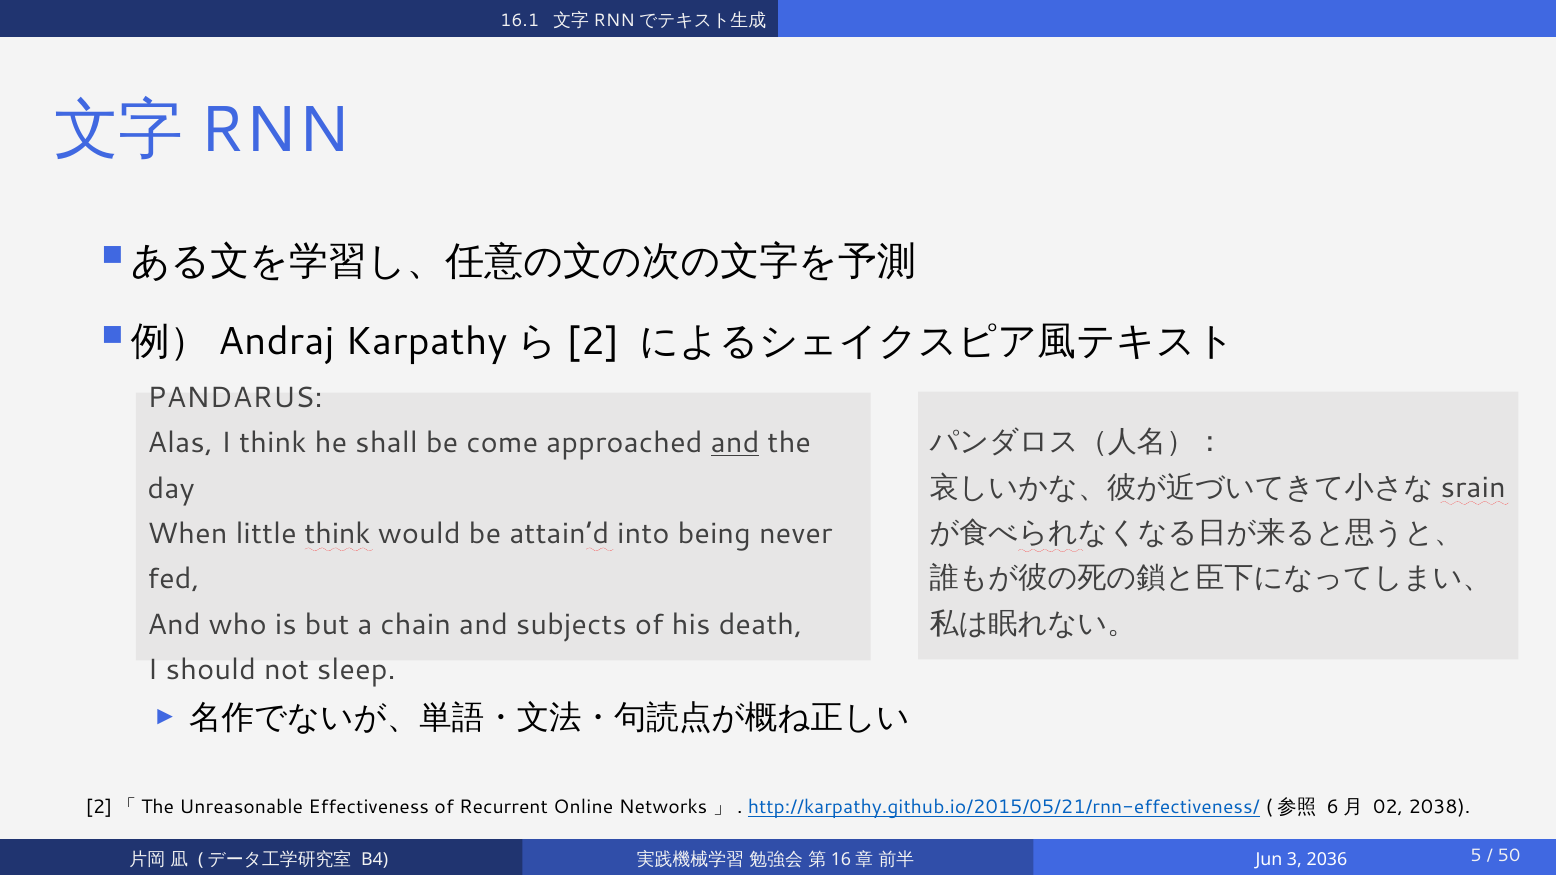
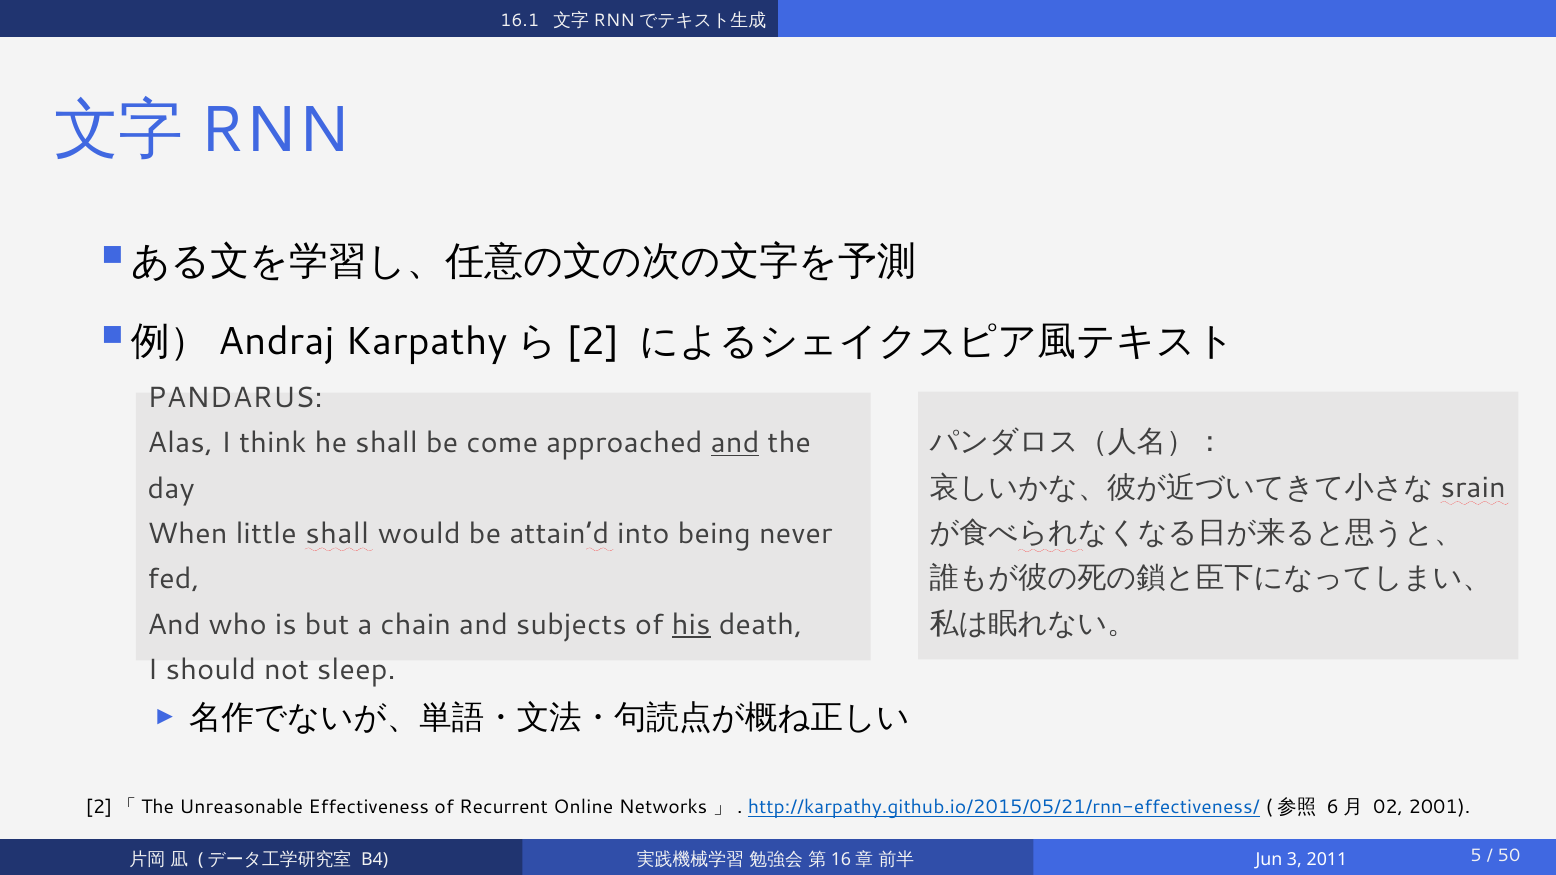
little think: think -> shall
his underline: none -> present
2038: 2038 -> 2001
2036: 2036 -> 2011
